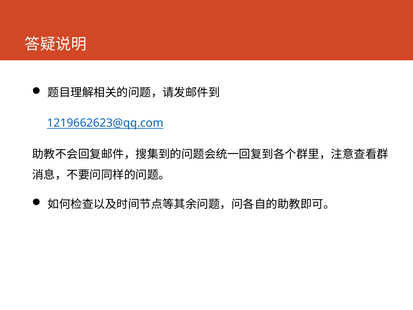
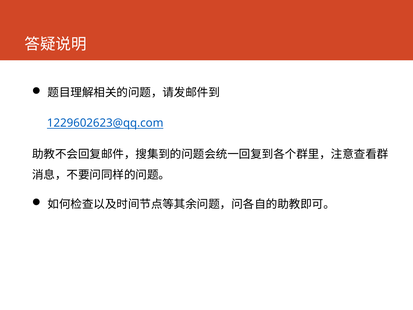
1219662623@qq.com: 1219662623@qq.com -> 1229602623@qq.com
